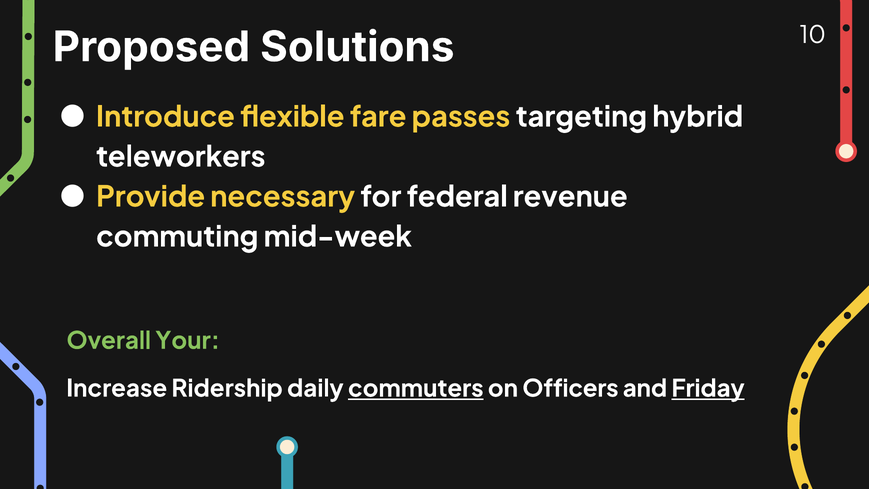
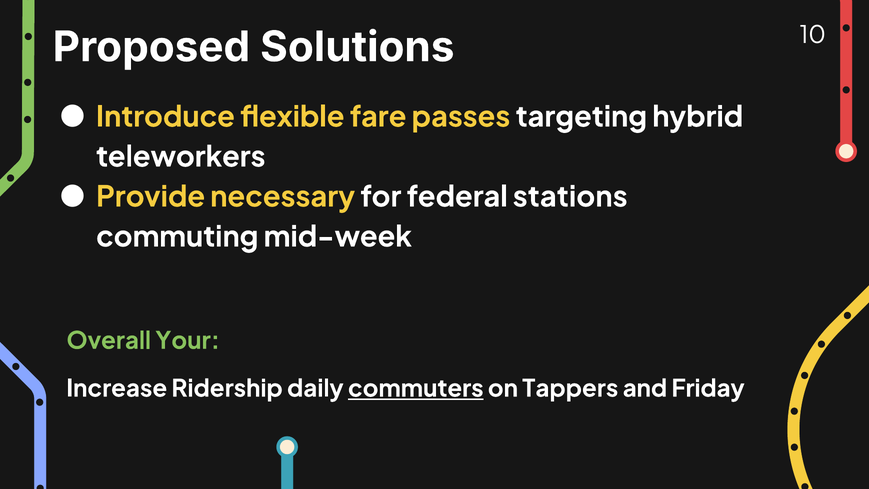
revenue: revenue -> stations
Officers: Officers -> Tappers
Friday underline: present -> none
